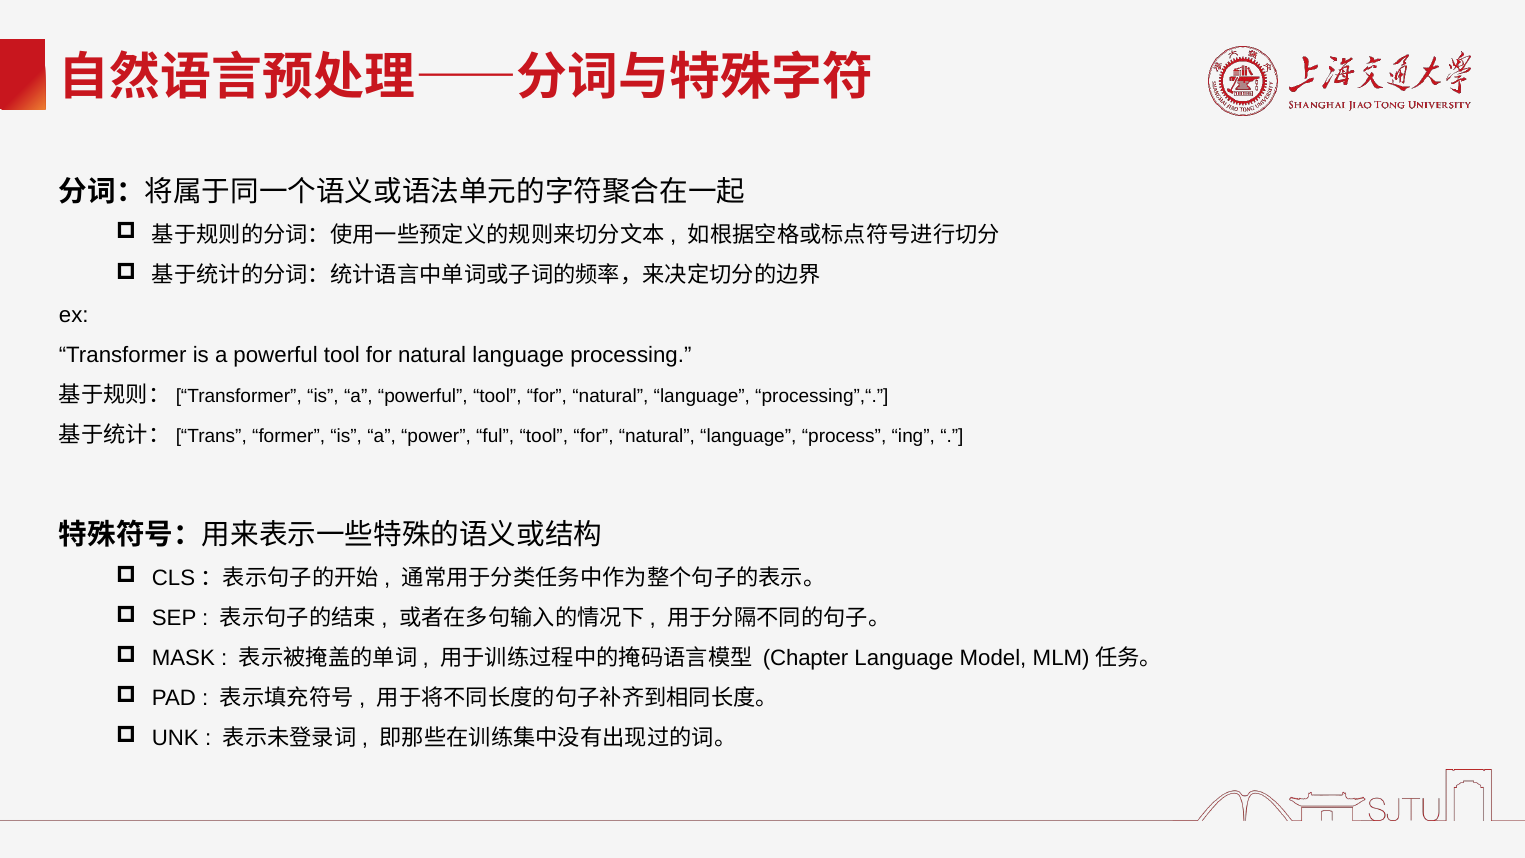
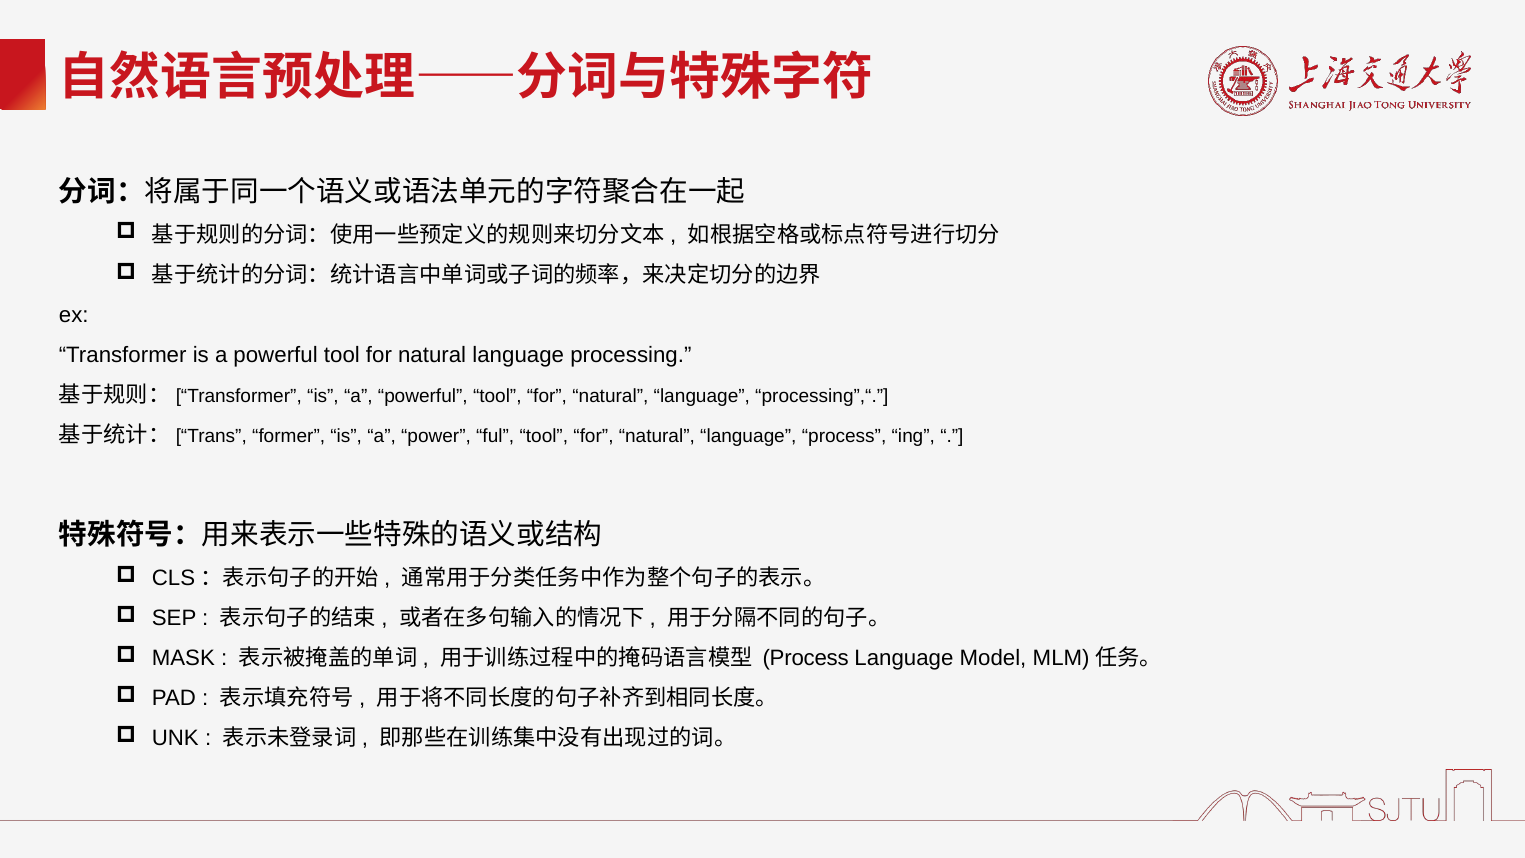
Chapter at (806, 658): Chapter -> Process
